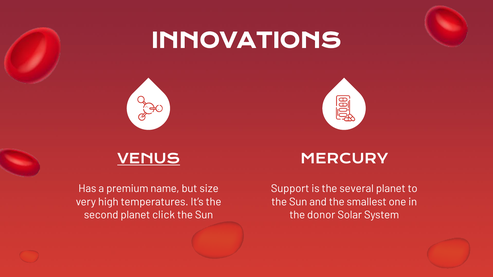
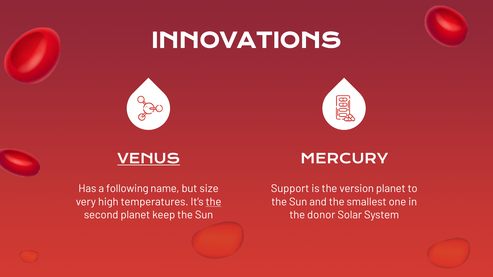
premium: premium -> following
several: several -> version
the at (214, 202) underline: none -> present
click: click -> keep
